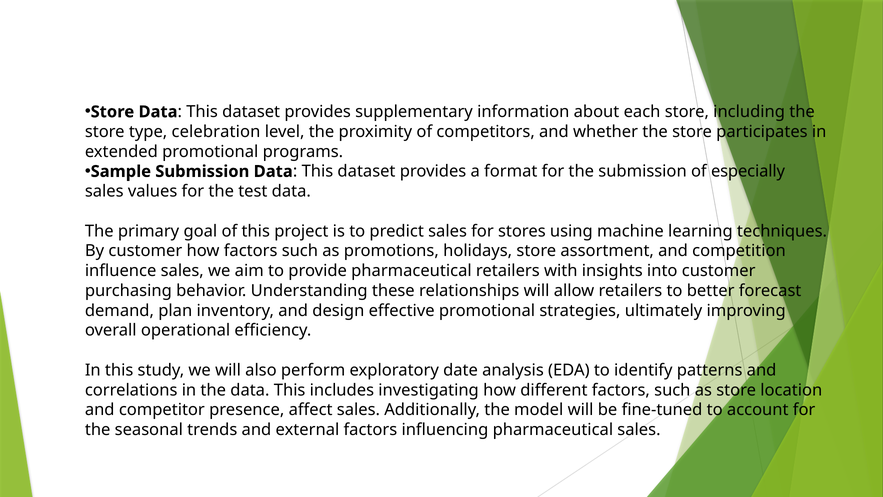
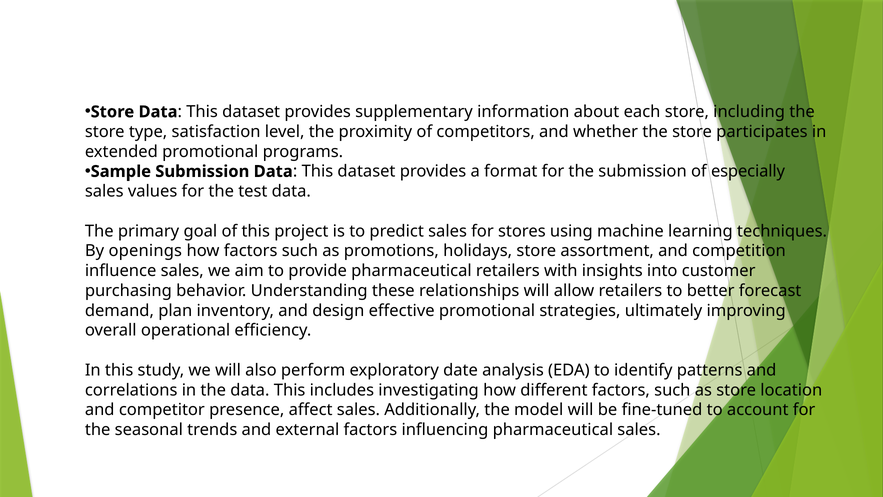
celebration: celebration -> satisfaction
By customer: customer -> openings
